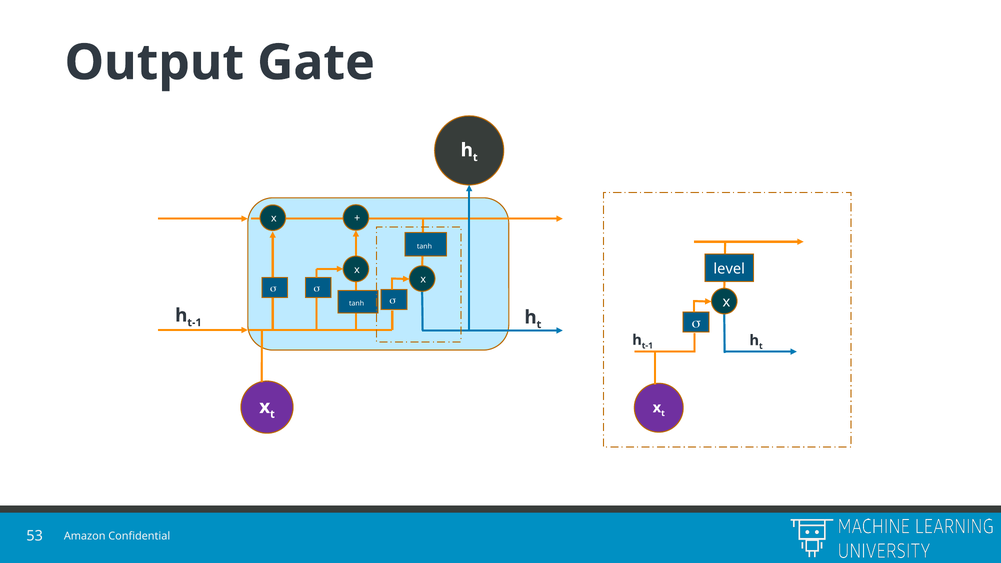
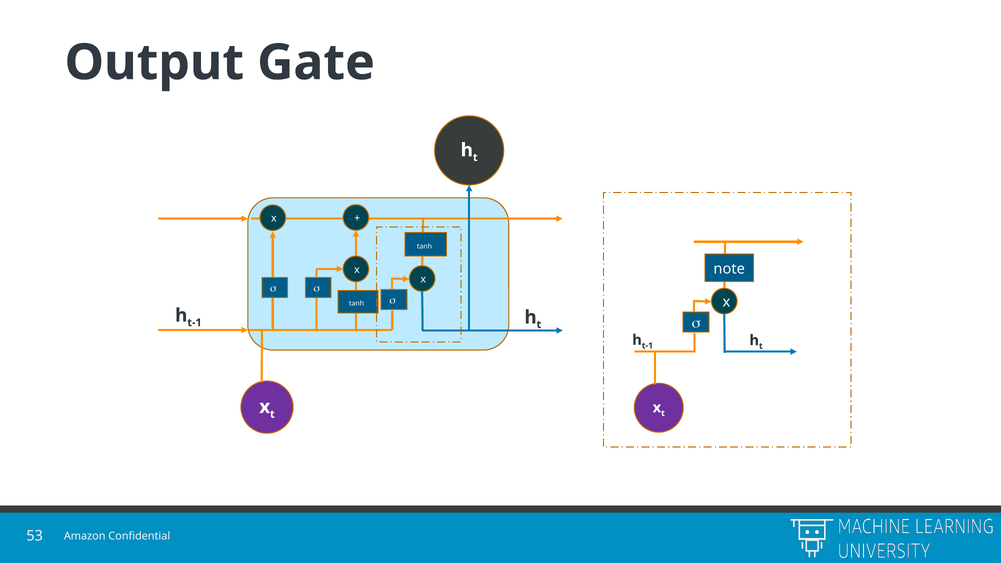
level: level -> note
